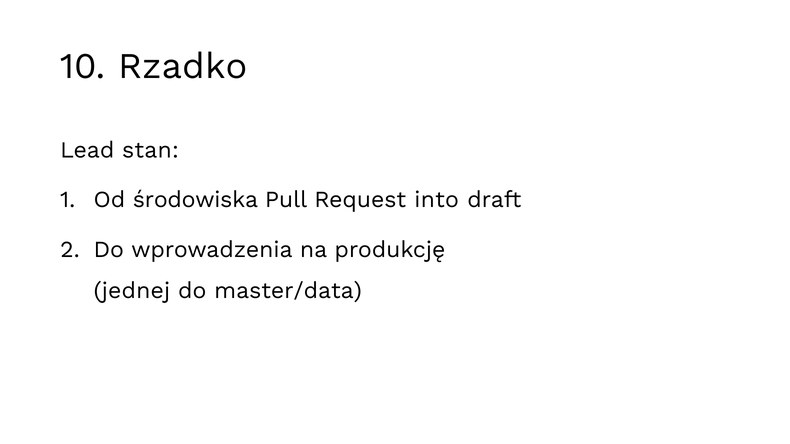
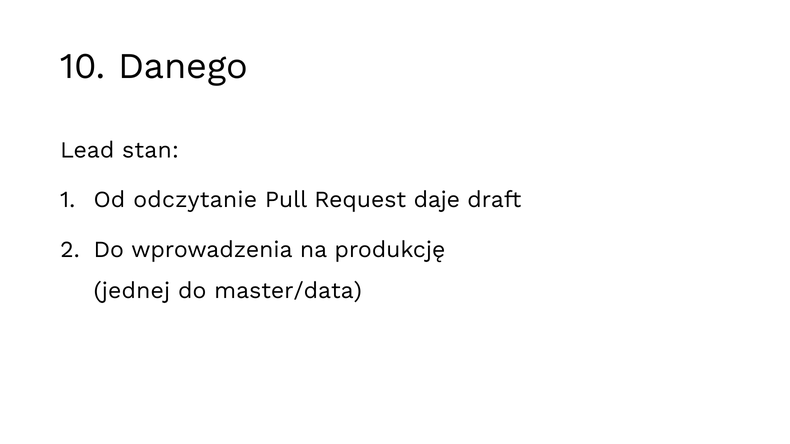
Rzadko: Rzadko -> Danego
środowiska: środowiska -> odczytanie
into: into -> daje
